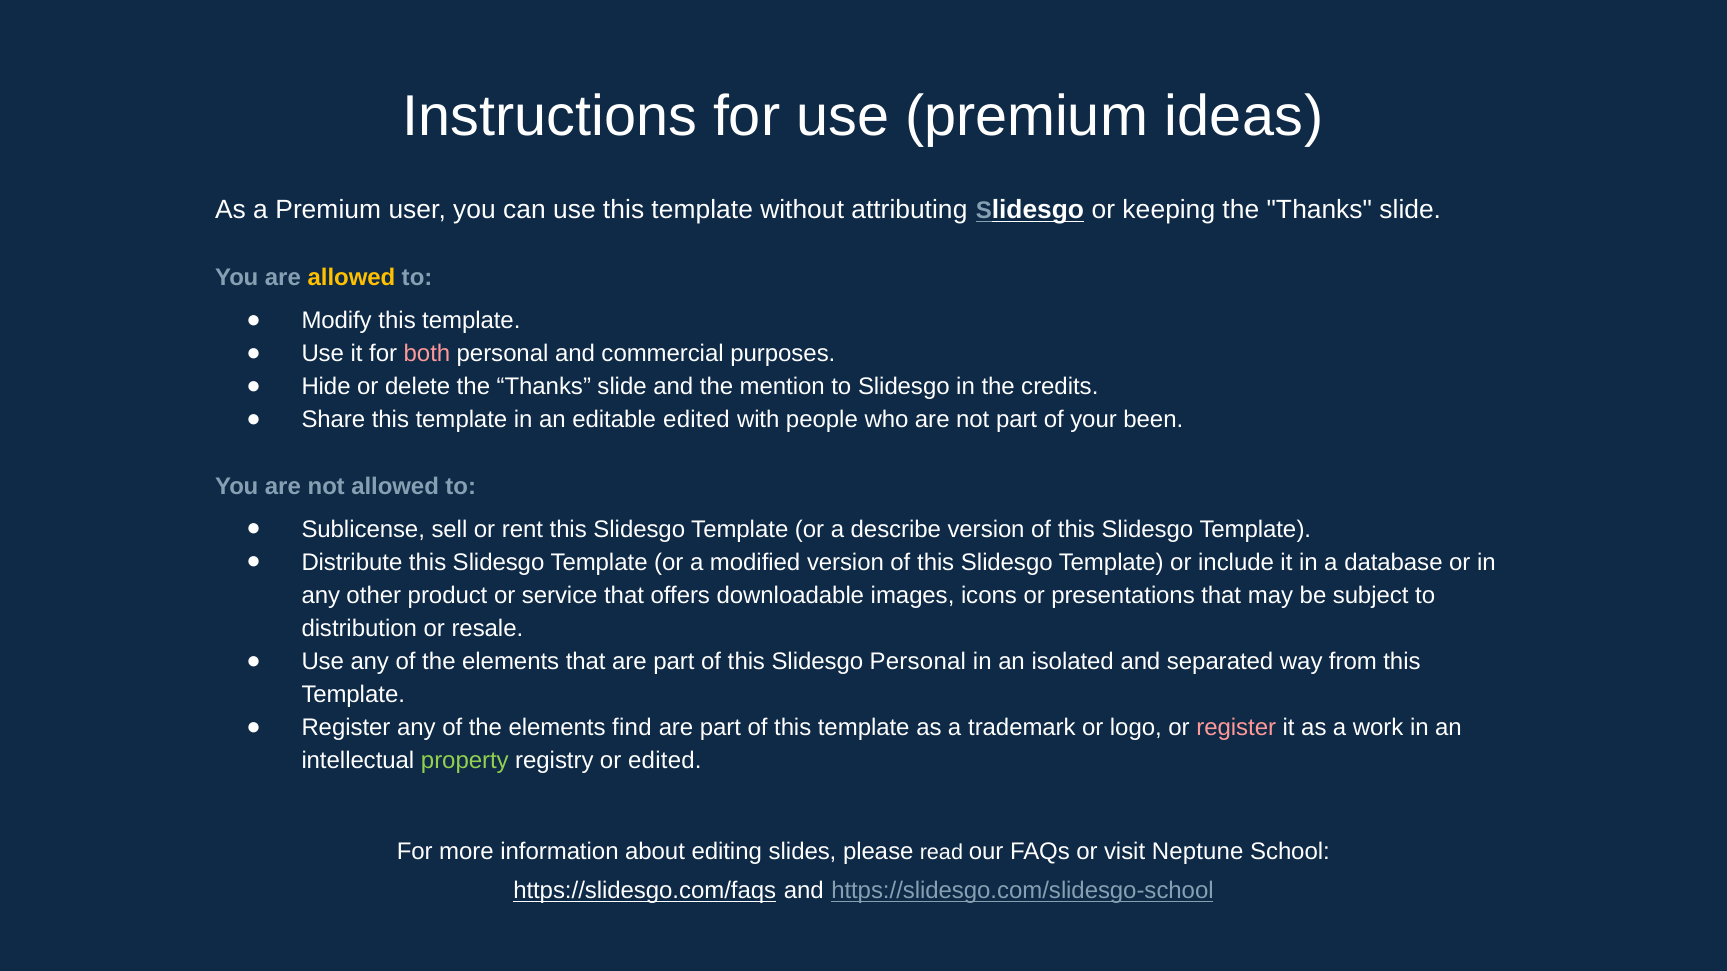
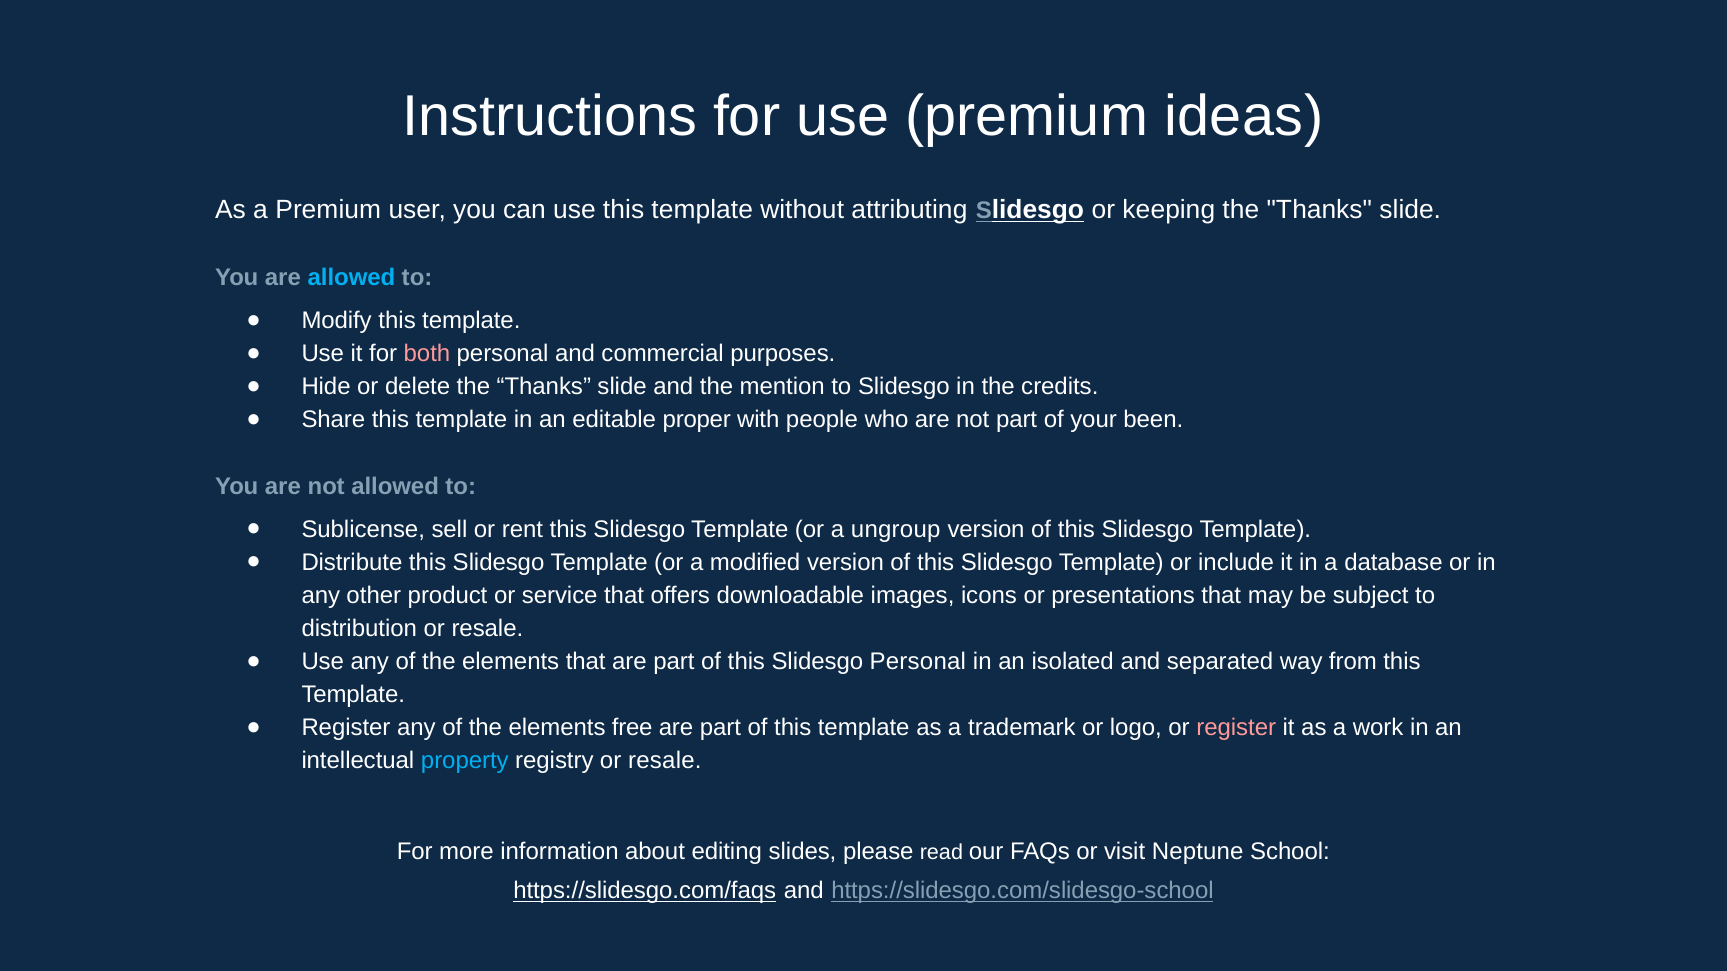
allowed at (351, 278) colour: yellow -> light blue
editable edited: edited -> proper
describe: describe -> ungroup
find: find -> free
property colour: light green -> light blue
registry or edited: edited -> resale
